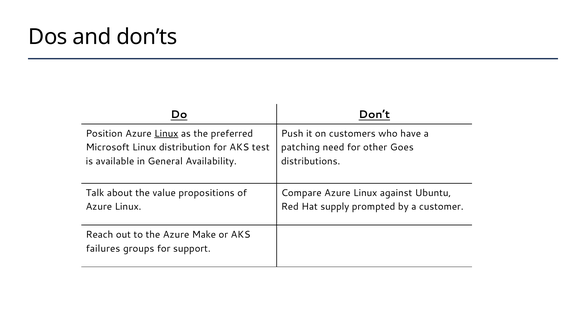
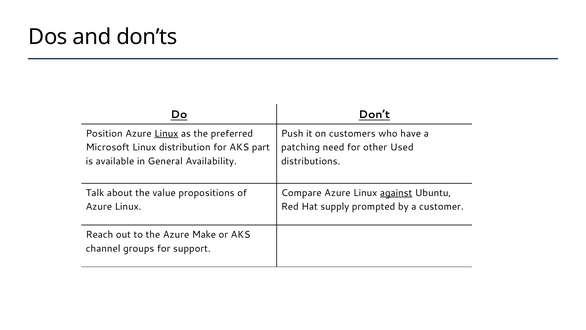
test: test -> part
Goes: Goes -> Used
against underline: none -> present
failures: failures -> channel
